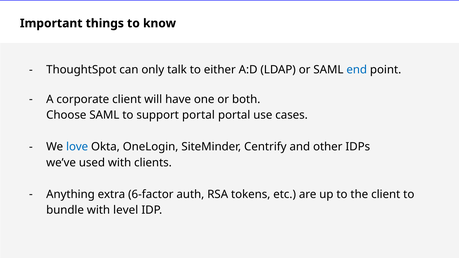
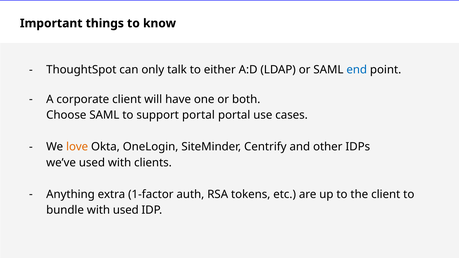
love colour: blue -> orange
6-factor: 6-factor -> 1-factor
with level: level -> used
